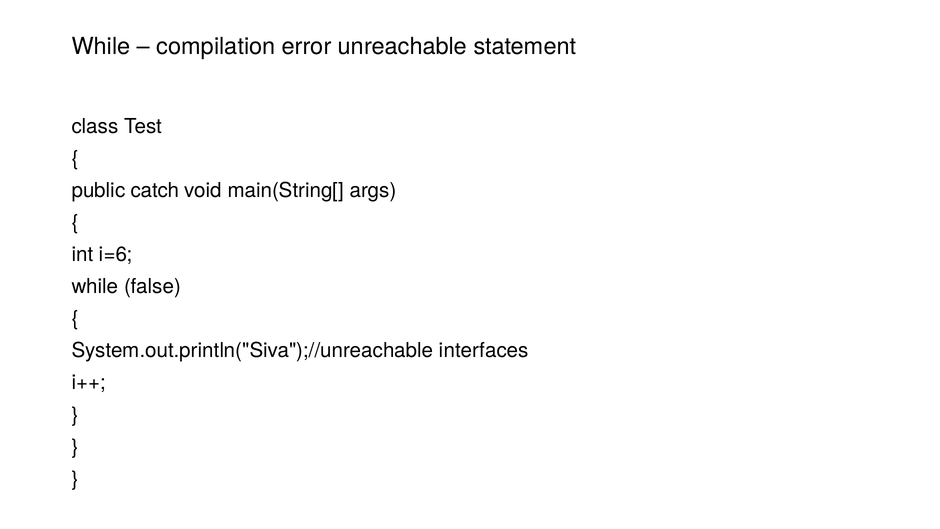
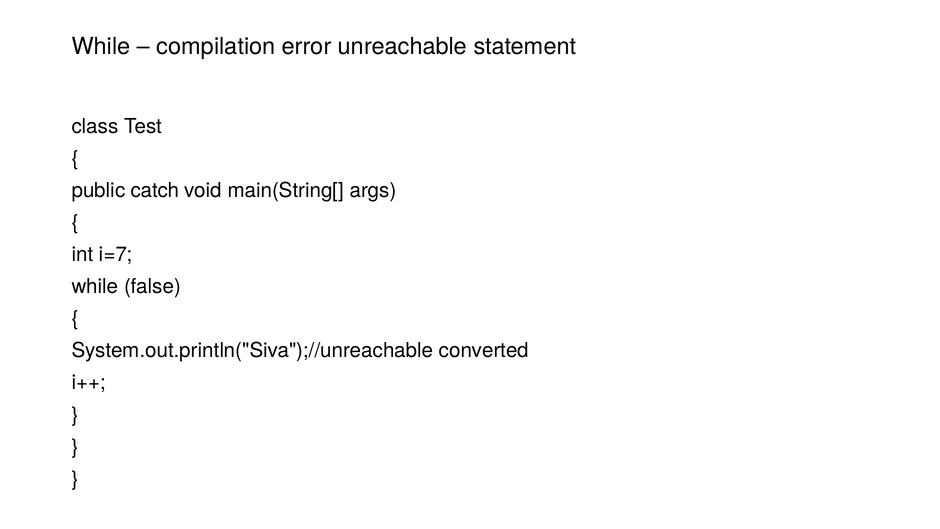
i=6: i=6 -> i=7
interfaces: interfaces -> converted
